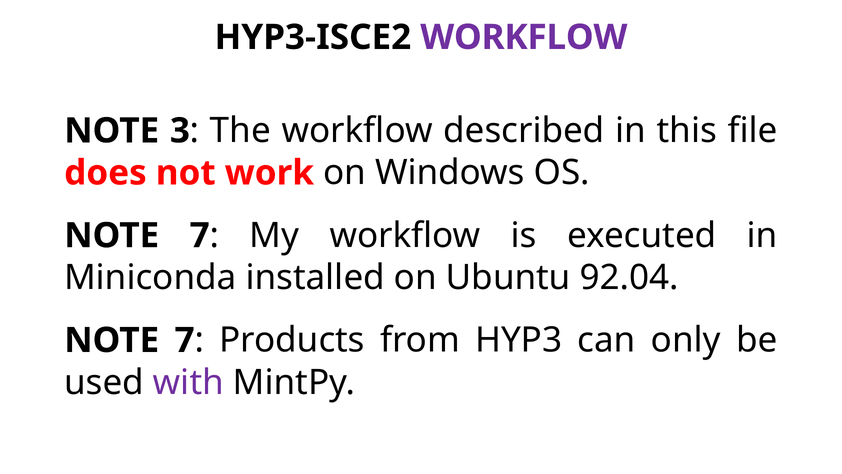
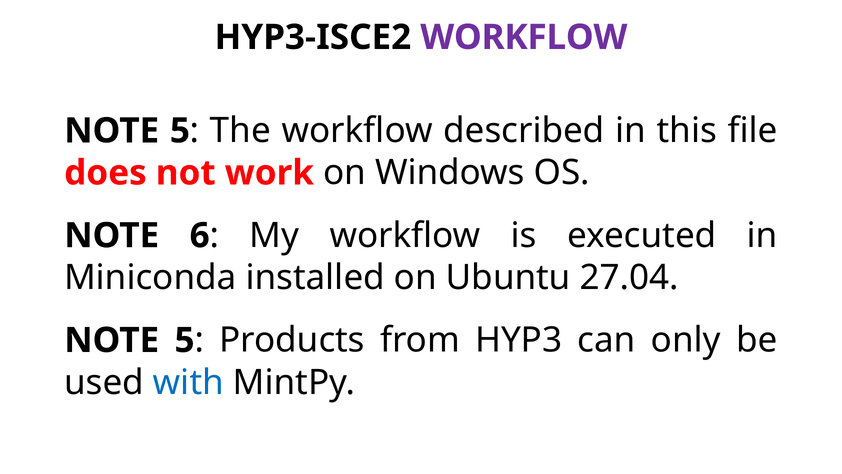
3 at (180, 131): 3 -> 5
7 at (200, 235): 7 -> 6
92.04: 92.04 -> 27.04
7 at (185, 340): 7 -> 5
with colour: purple -> blue
